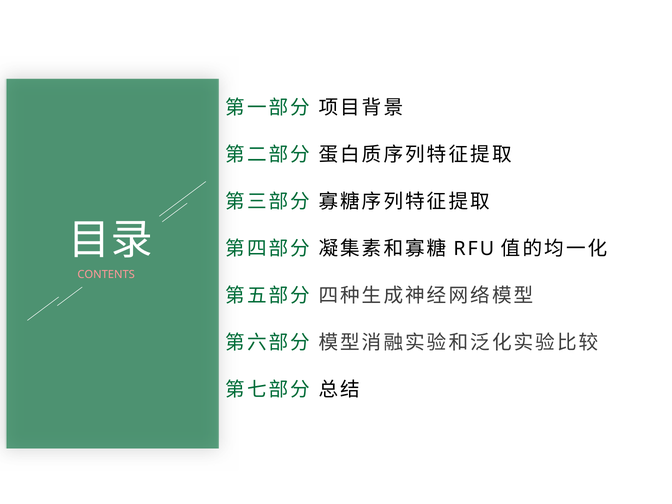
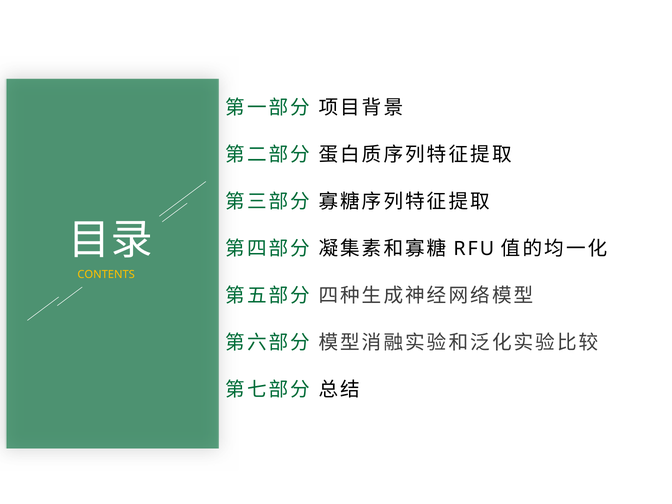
CONTENTS colour: pink -> yellow
